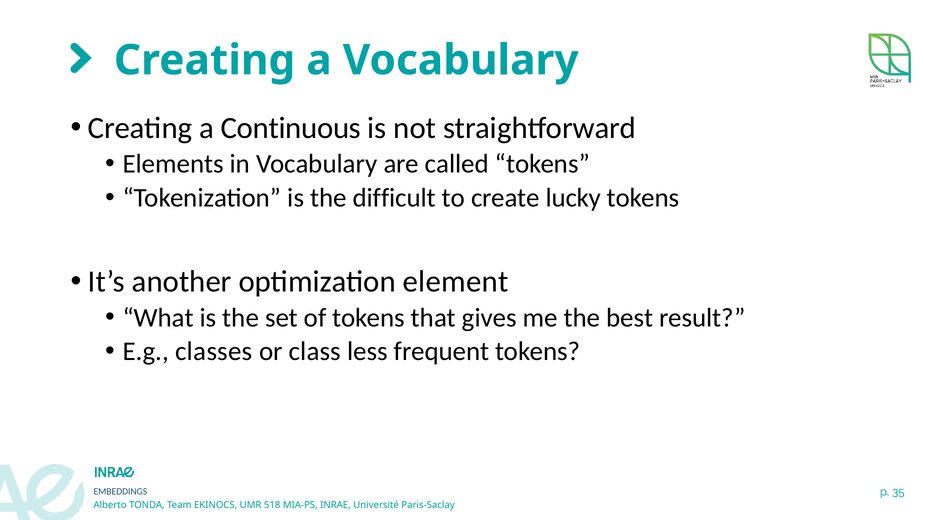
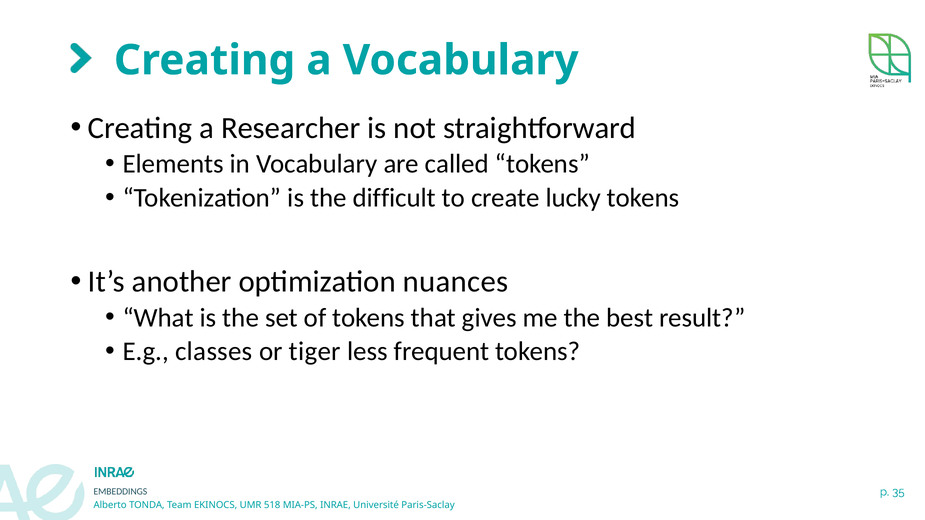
Continuous: Continuous -> Researcher
element: element -> nuances
class: class -> tiger
